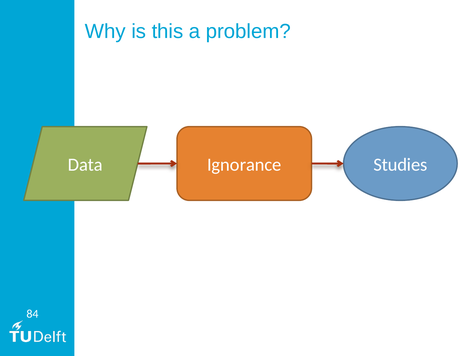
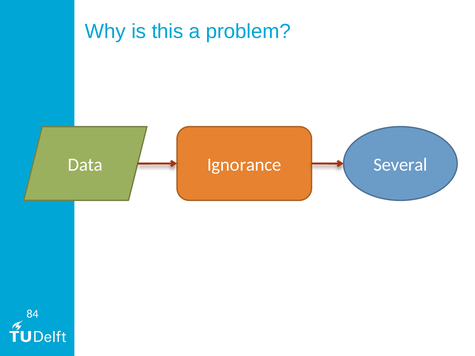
Studies: Studies -> Several
